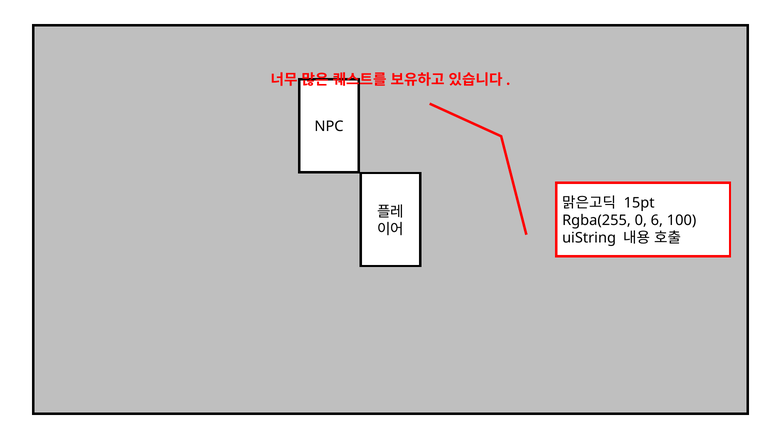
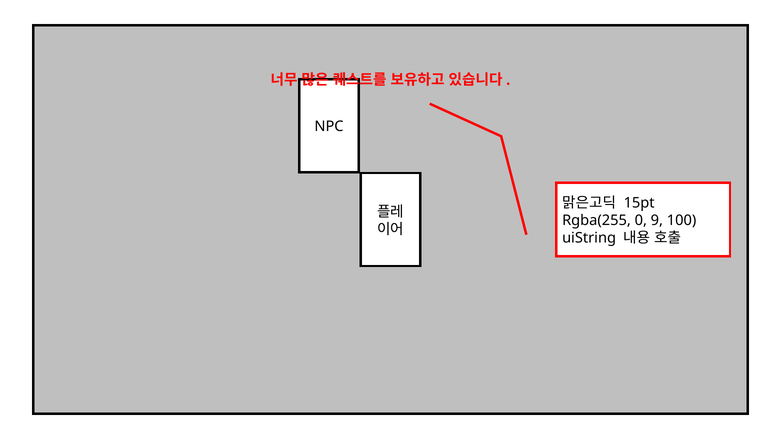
6: 6 -> 9
